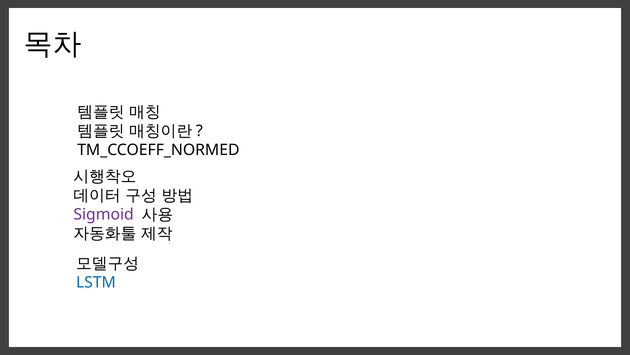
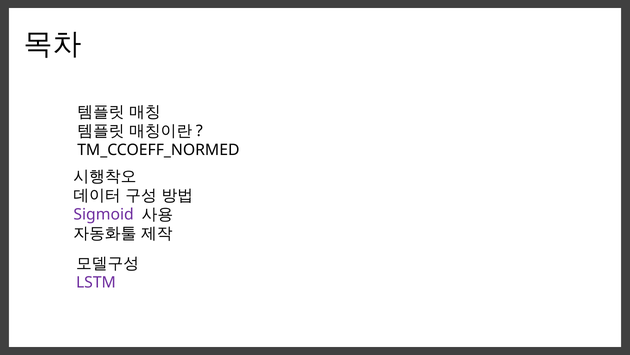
LSTM colour: blue -> purple
